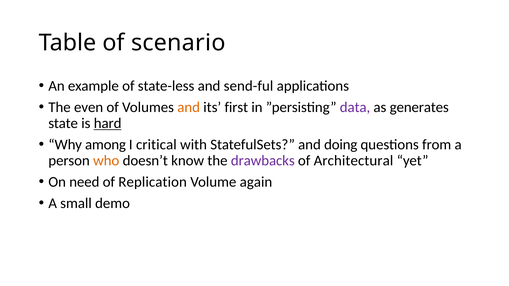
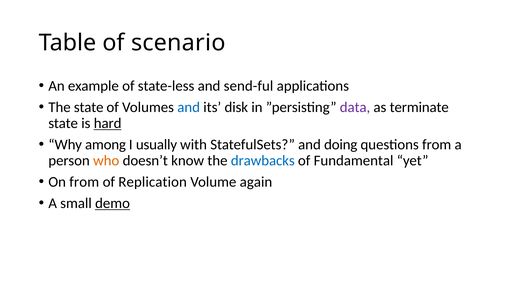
The even: even -> state
and at (189, 107) colour: orange -> blue
first: first -> disk
generates: generates -> terminate
critical: critical -> usually
drawbacks colour: purple -> blue
Architectural: Architectural -> Fundamental
On need: need -> from
demo underline: none -> present
